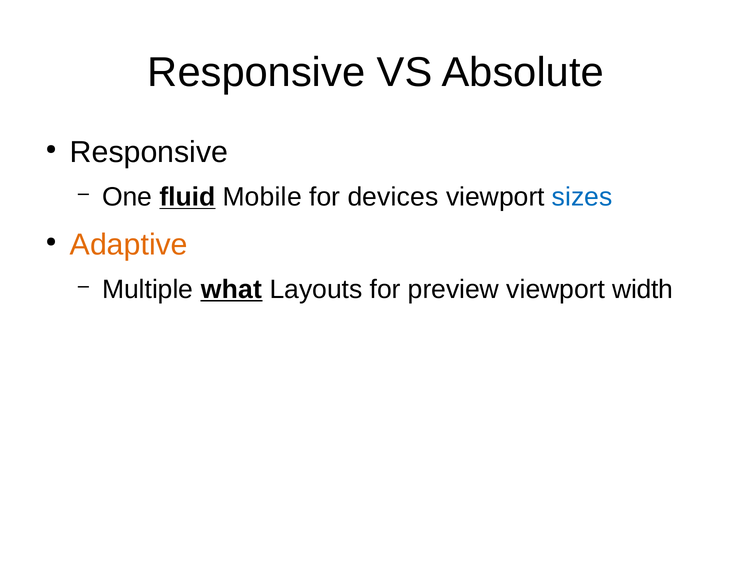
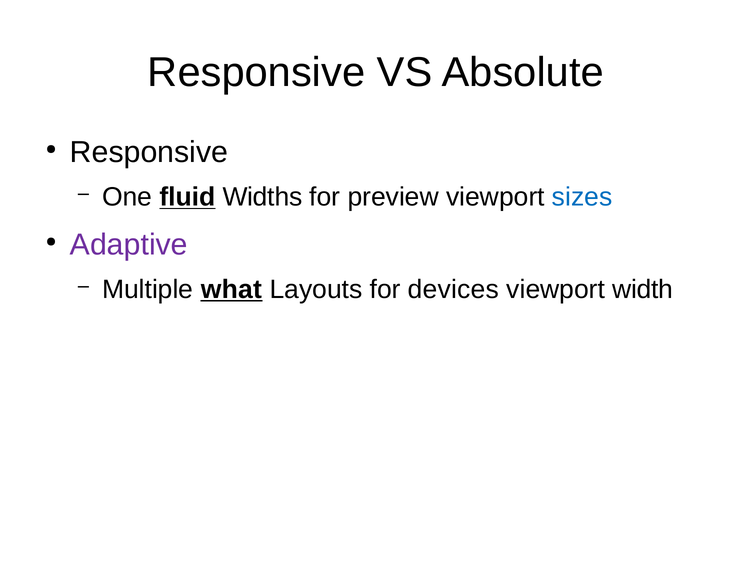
Mobile: Mobile -> Widths
devices: devices -> preview
Adaptive colour: orange -> purple
preview: preview -> devices
